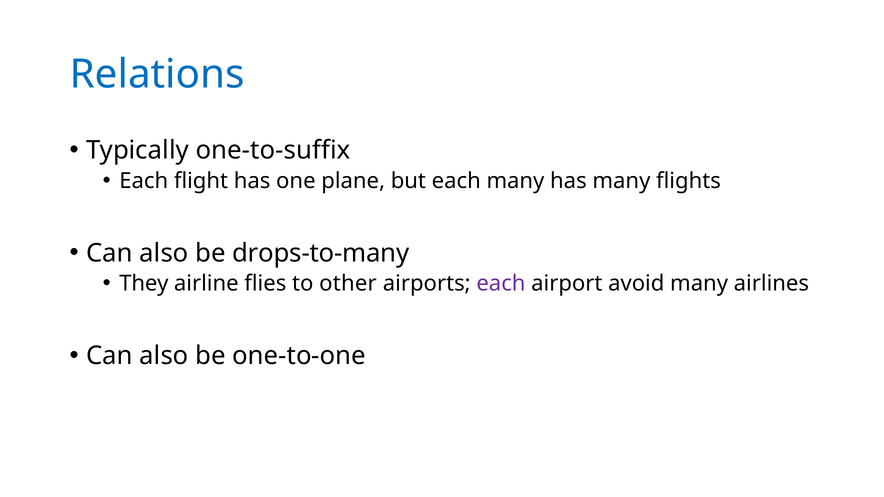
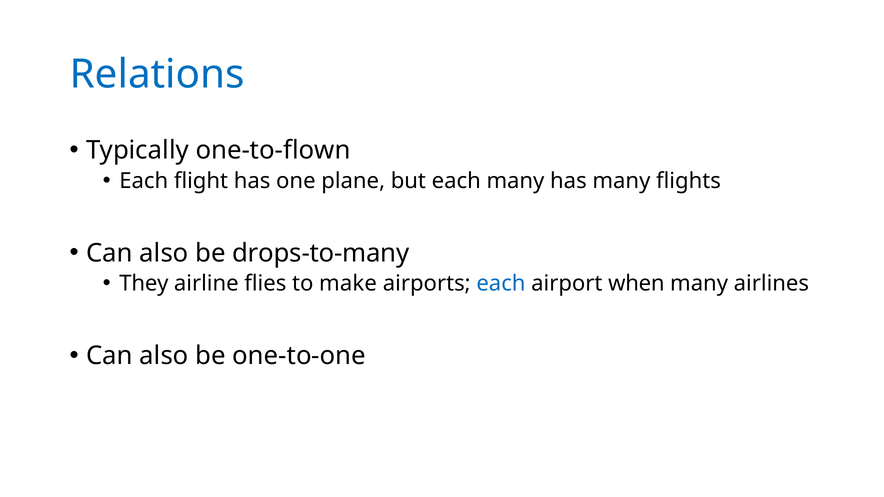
one-to-suffix: one-to-suffix -> one-to-flown
other: other -> make
each at (501, 284) colour: purple -> blue
avoid: avoid -> when
